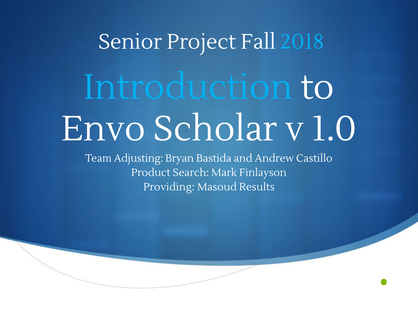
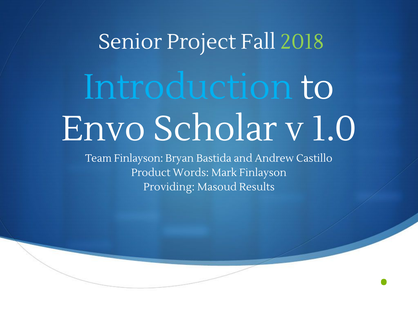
2018 colour: light blue -> light green
Team Adjusting: Adjusting -> Finlayson
Search: Search -> Words
